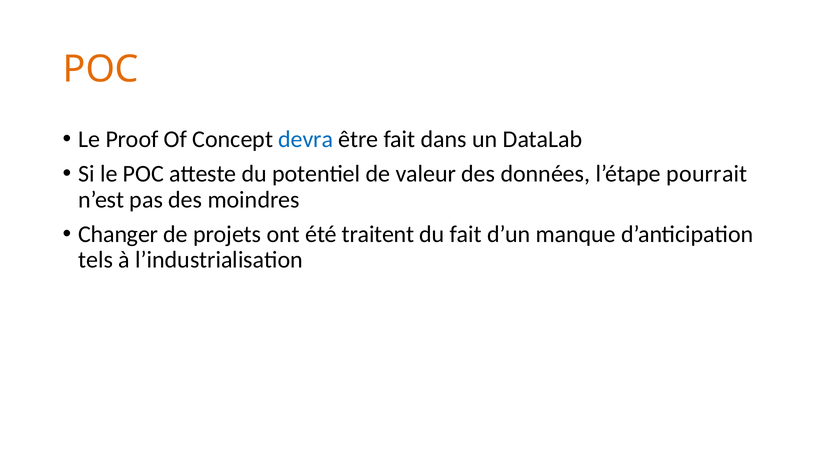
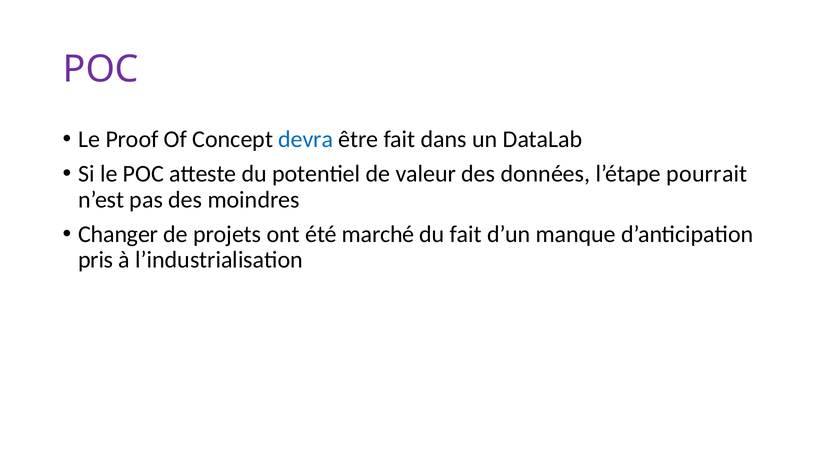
POC at (101, 69) colour: orange -> purple
traitent: traitent -> marché
tels: tels -> pris
